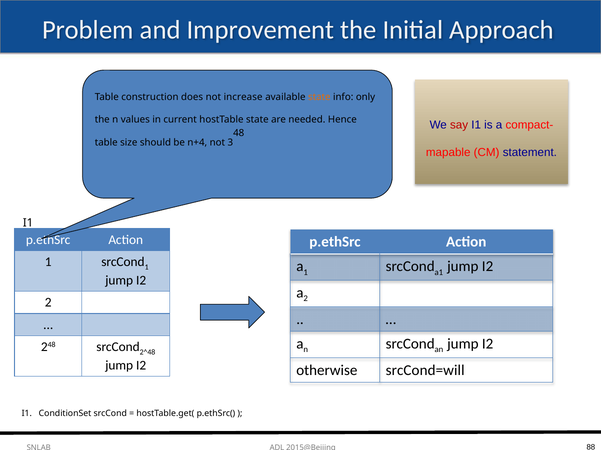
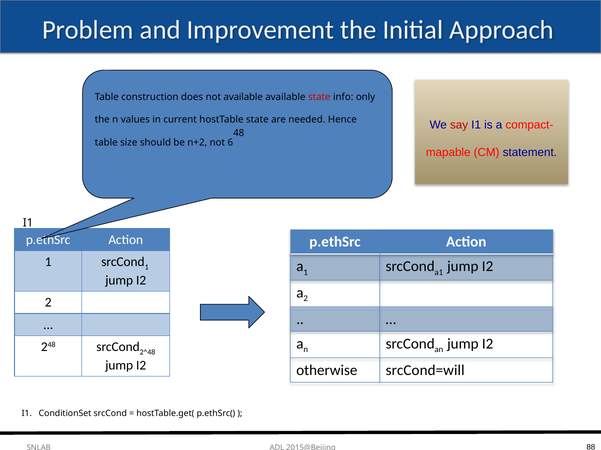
not increase: increase -> available
state at (319, 97) colour: orange -> red
n+4: n+4 -> n+2
3: 3 -> 6
